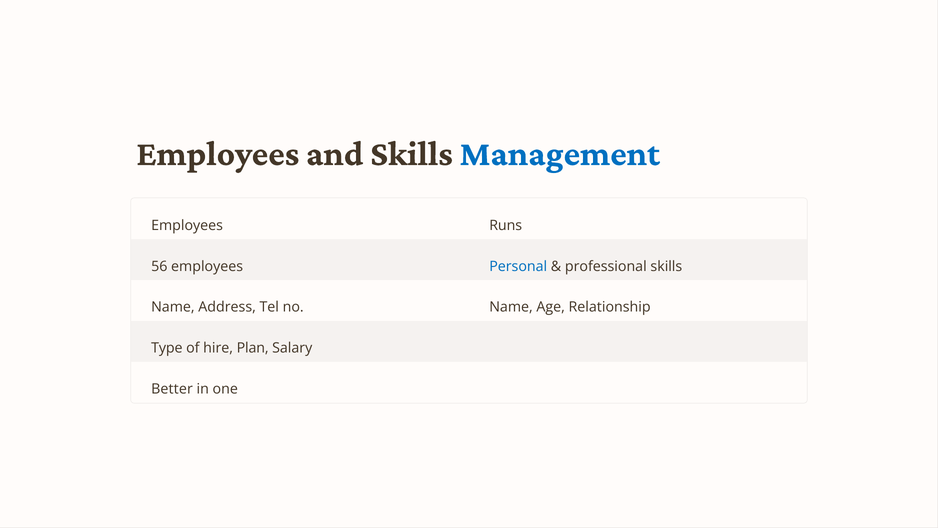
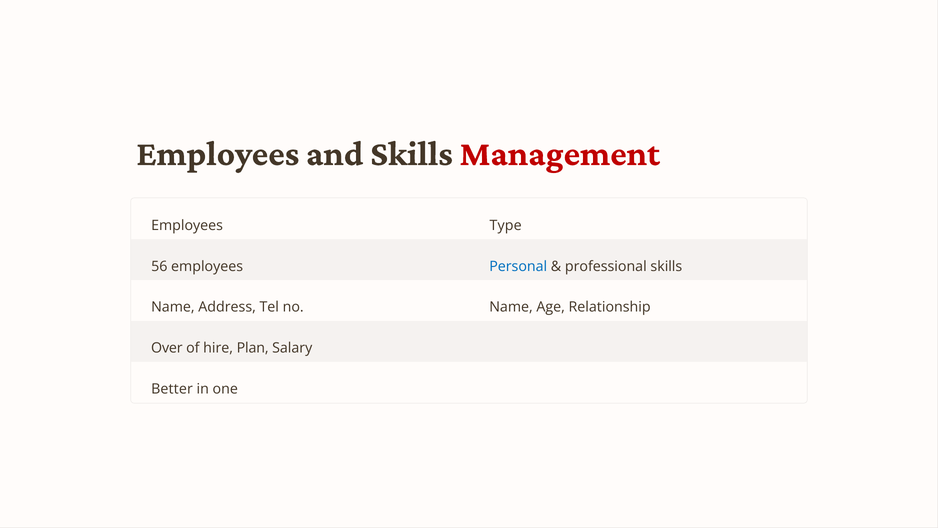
Management colour: blue -> red
Runs: Runs -> Type
Type: Type -> Over
